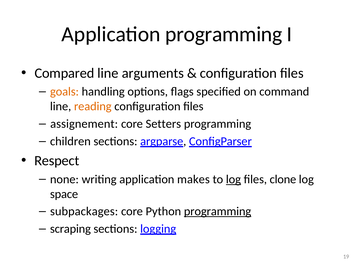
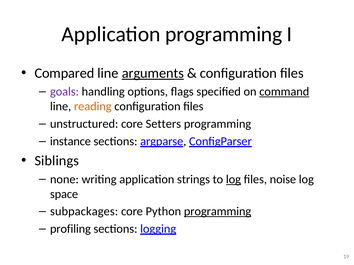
arguments underline: none -> present
goals colour: orange -> purple
command underline: none -> present
assignement: assignement -> unstructured
children: children -> instance
Respect: Respect -> Siblings
makes: makes -> strings
clone: clone -> noise
scraping: scraping -> profiling
